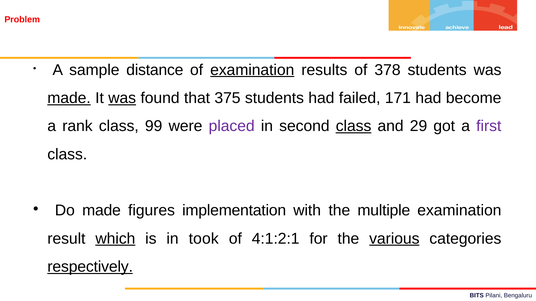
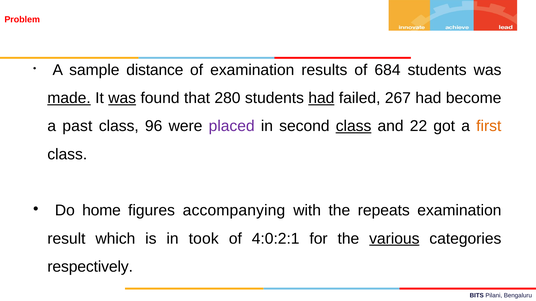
examination at (252, 70) underline: present -> none
378: 378 -> 684
375: 375 -> 280
had at (321, 98) underline: none -> present
171: 171 -> 267
rank: rank -> past
99: 99 -> 96
29: 29 -> 22
first colour: purple -> orange
Do made: made -> home
implementation: implementation -> accompanying
multiple: multiple -> repeats
which underline: present -> none
4:1:2:1: 4:1:2:1 -> 4:0:2:1
respectively underline: present -> none
